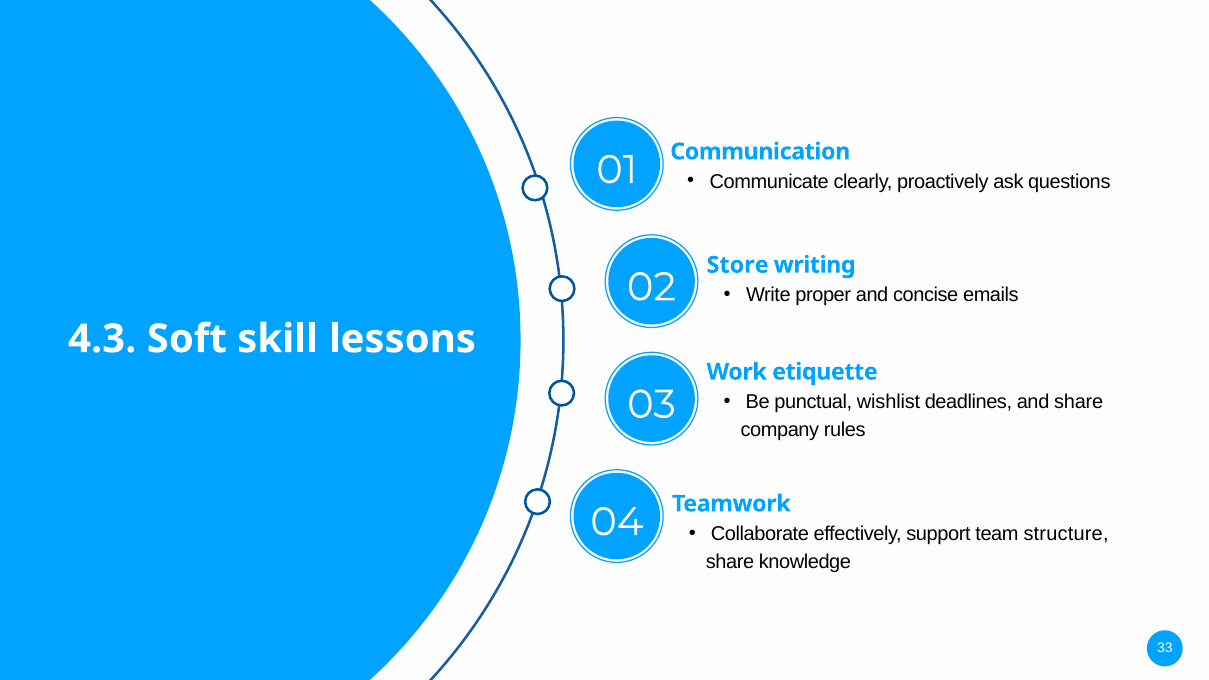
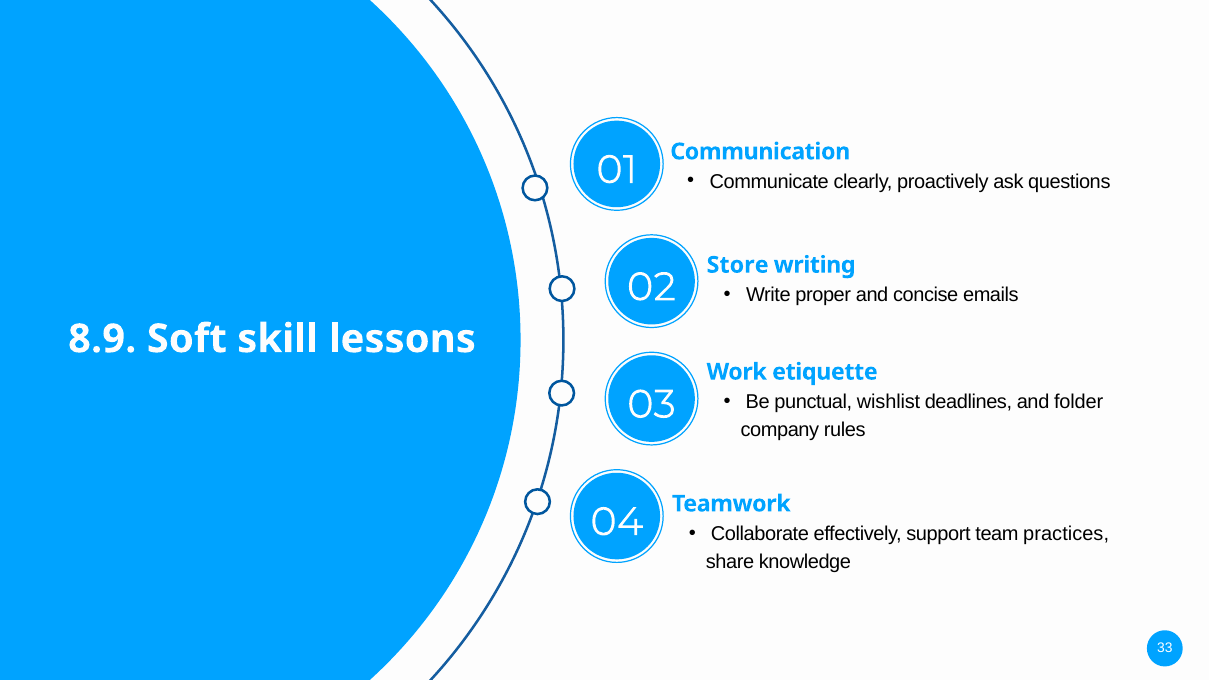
4.3: 4.3 -> 8.9
and share: share -> folder
structure: structure -> practices
